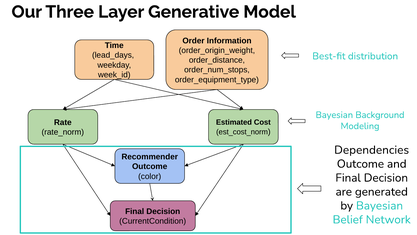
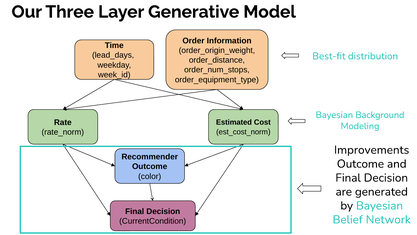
Dependencies: Dependencies -> Improvements
